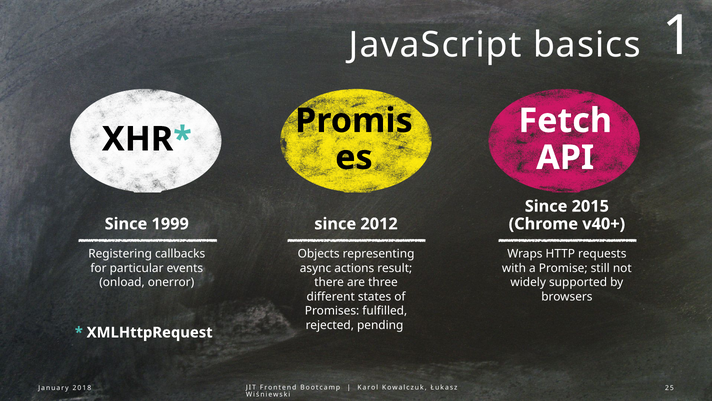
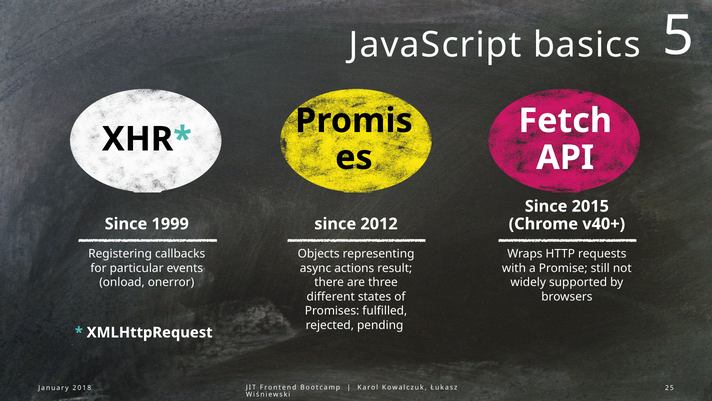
1: 1 -> 5
